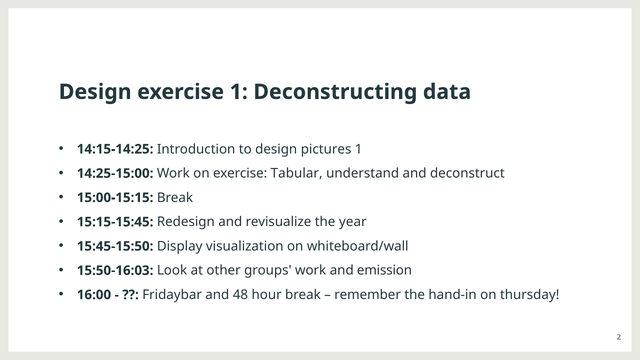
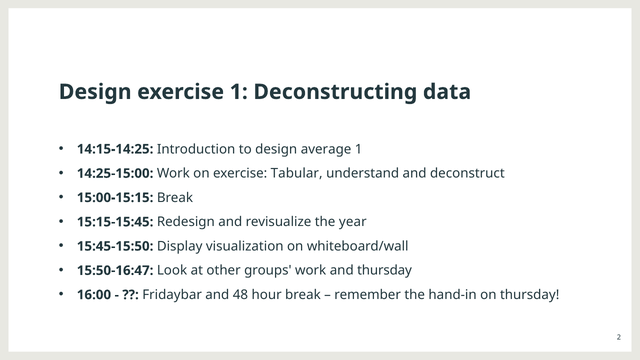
pictures: pictures -> average
15:50-16:03: 15:50-16:03 -> 15:50-16:47
and emission: emission -> thursday
